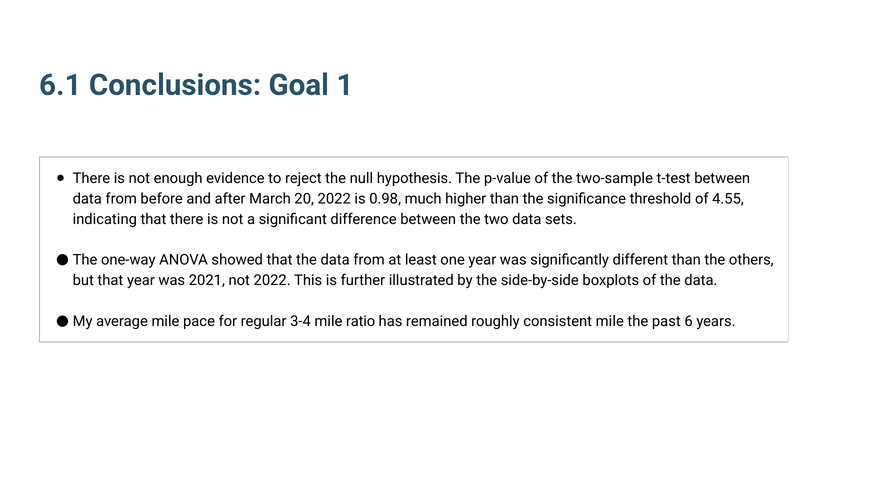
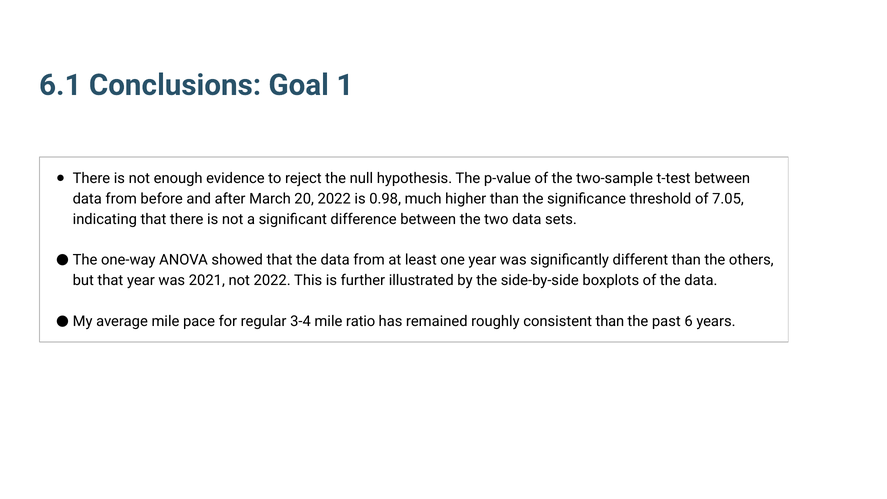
4.55: 4.55 -> 7.05
consistent mile: mile -> than
